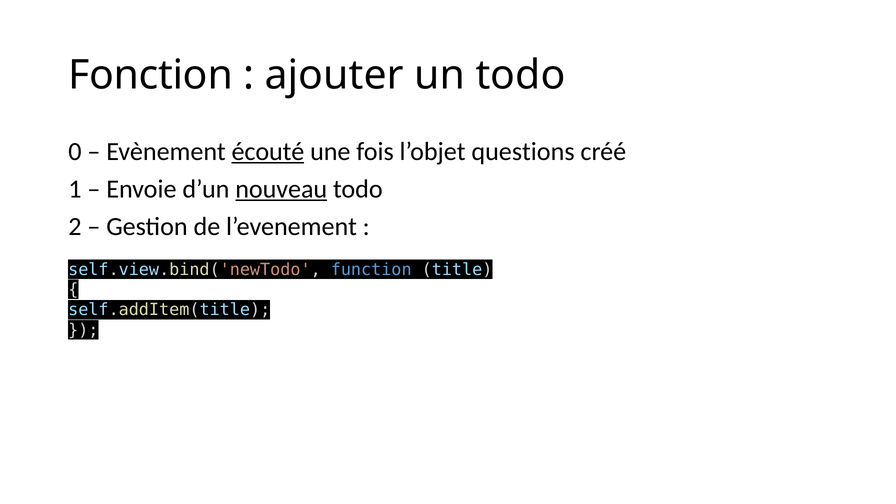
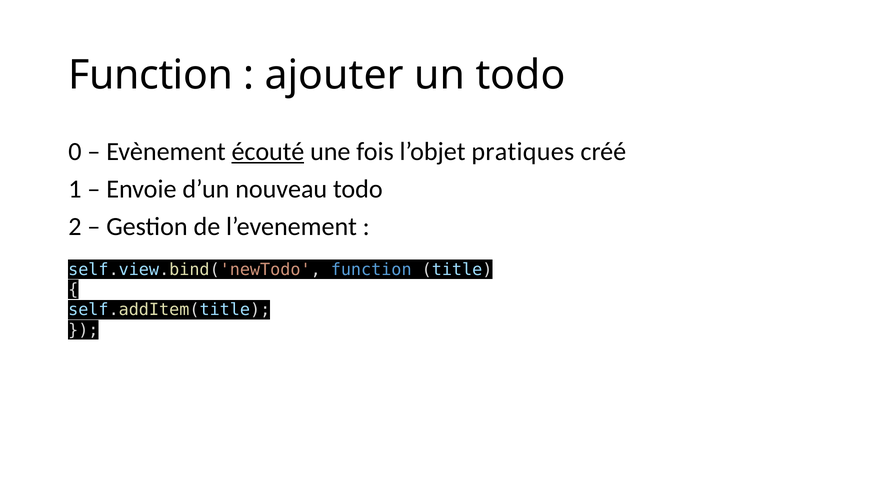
Fonction at (151, 75): Fonction -> Function
questions: questions -> pratiques
nouveau underline: present -> none
